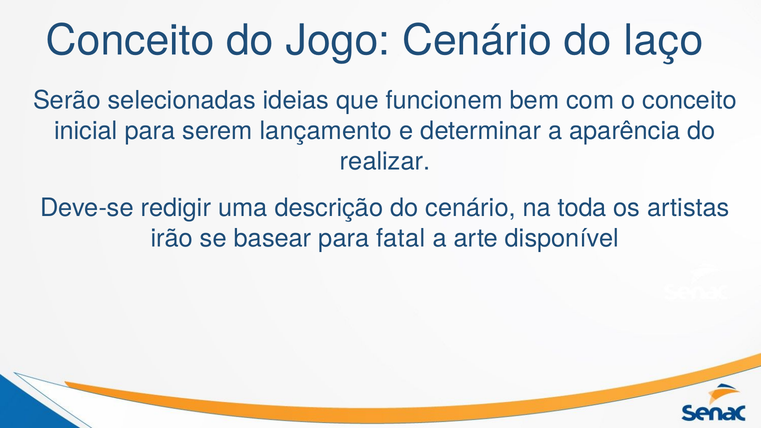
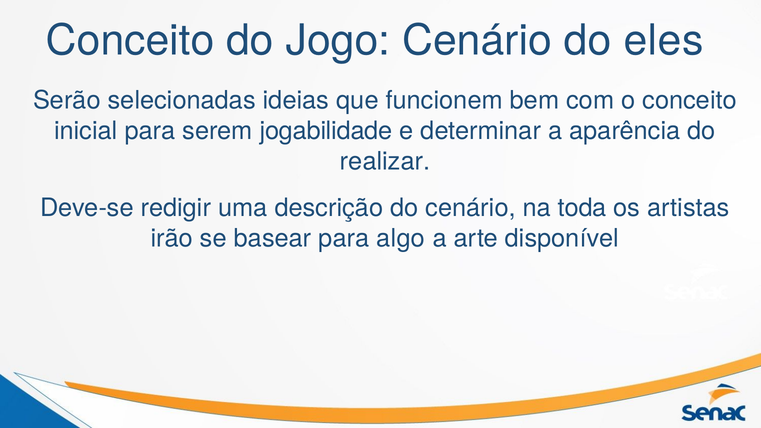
laço: laço -> eles
lançamento: lançamento -> jogabilidade
fatal: fatal -> algo
